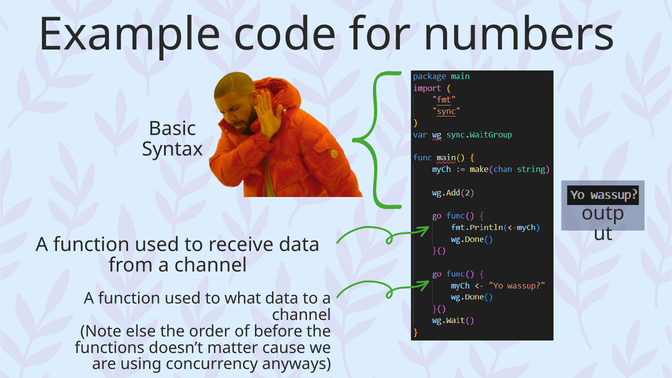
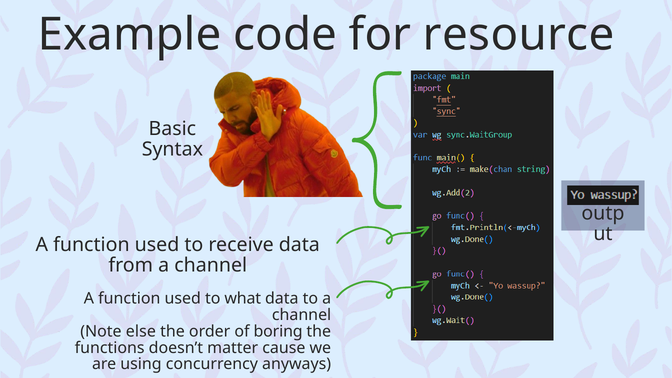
numbers: numbers -> resource
before: before -> boring
